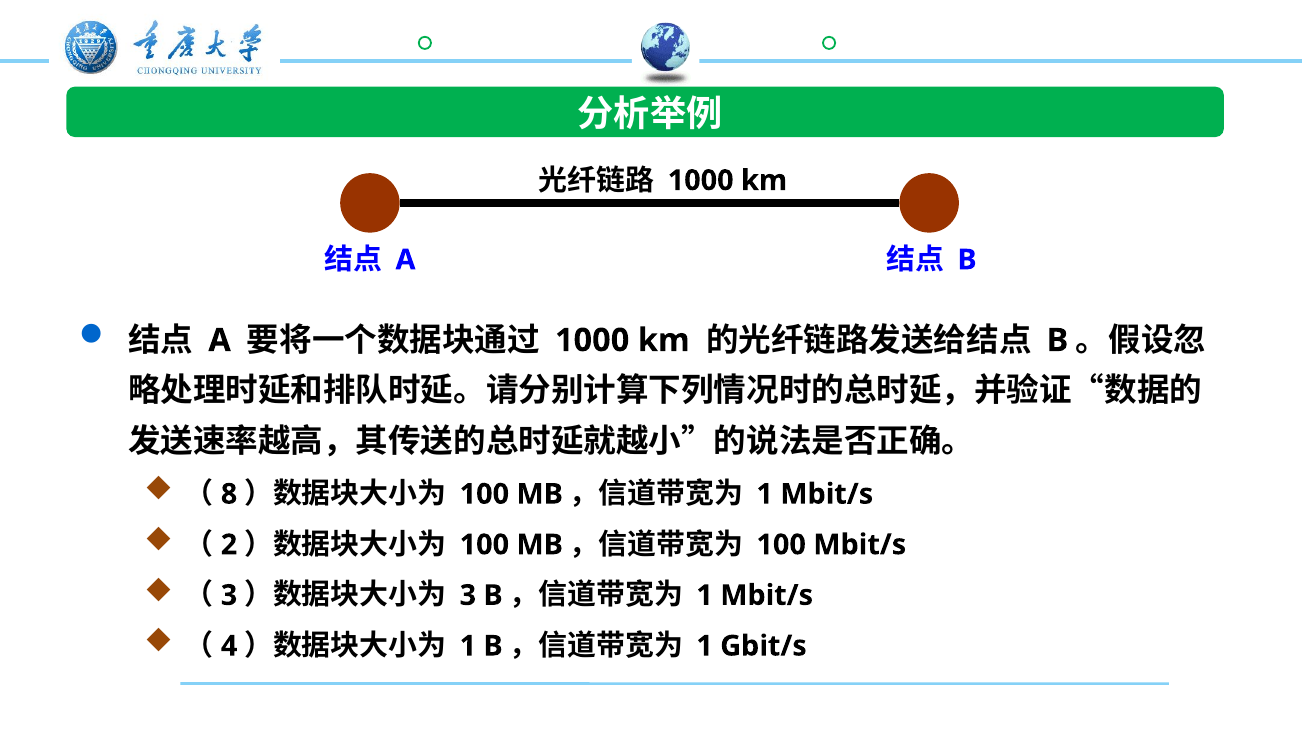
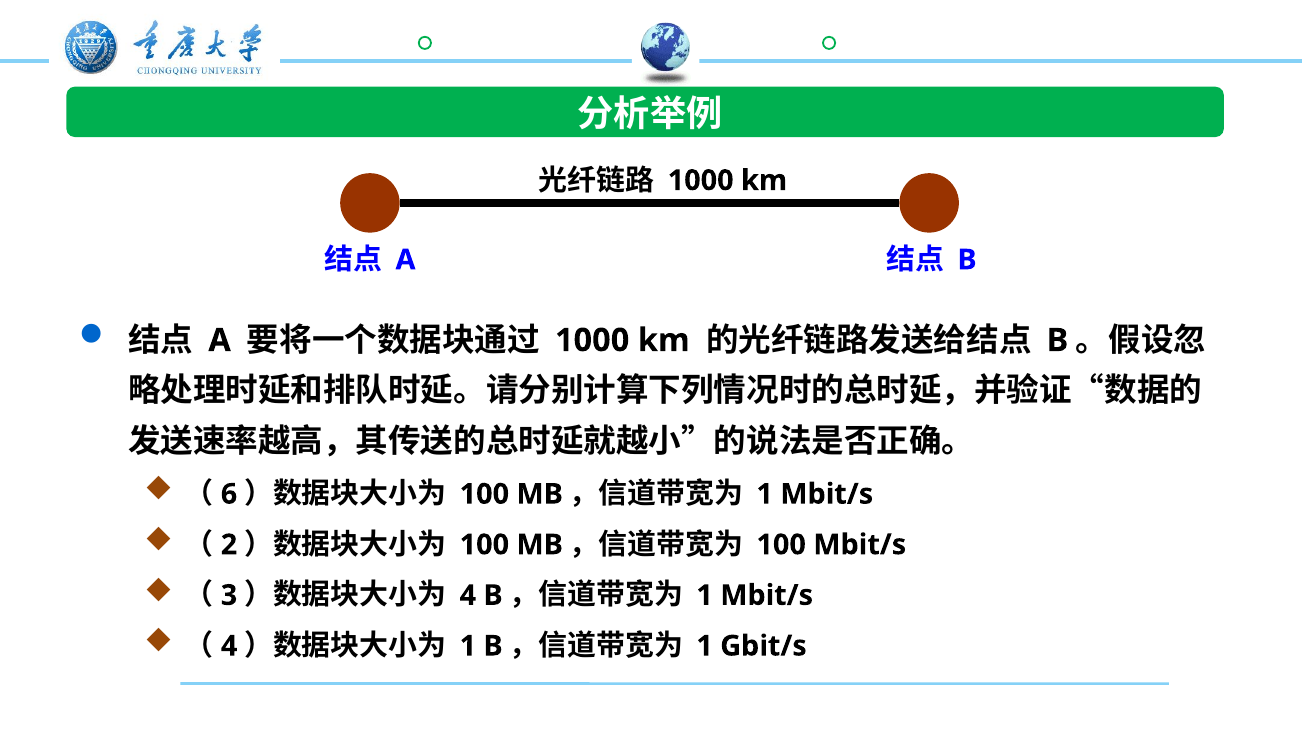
8: 8 -> 6
3 at (468, 596): 3 -> 4
